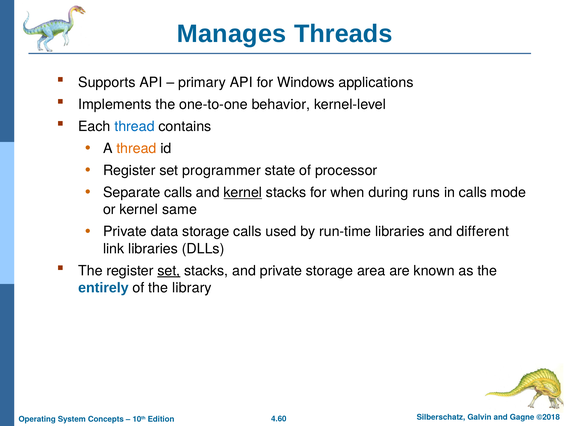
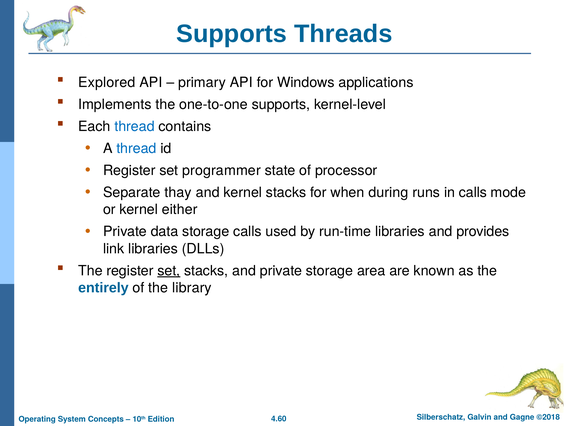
Manages at (232, 34): Manages -> Supports
Supports: Supports -> Explored
one-to-one behavior: behavior -> supports
thread at (136, 149) colour: orange -> blue
Separate calls: calls -> thay
kernel at (243, 193) underline: present -> none
same: same -> either
different: different -> provides
